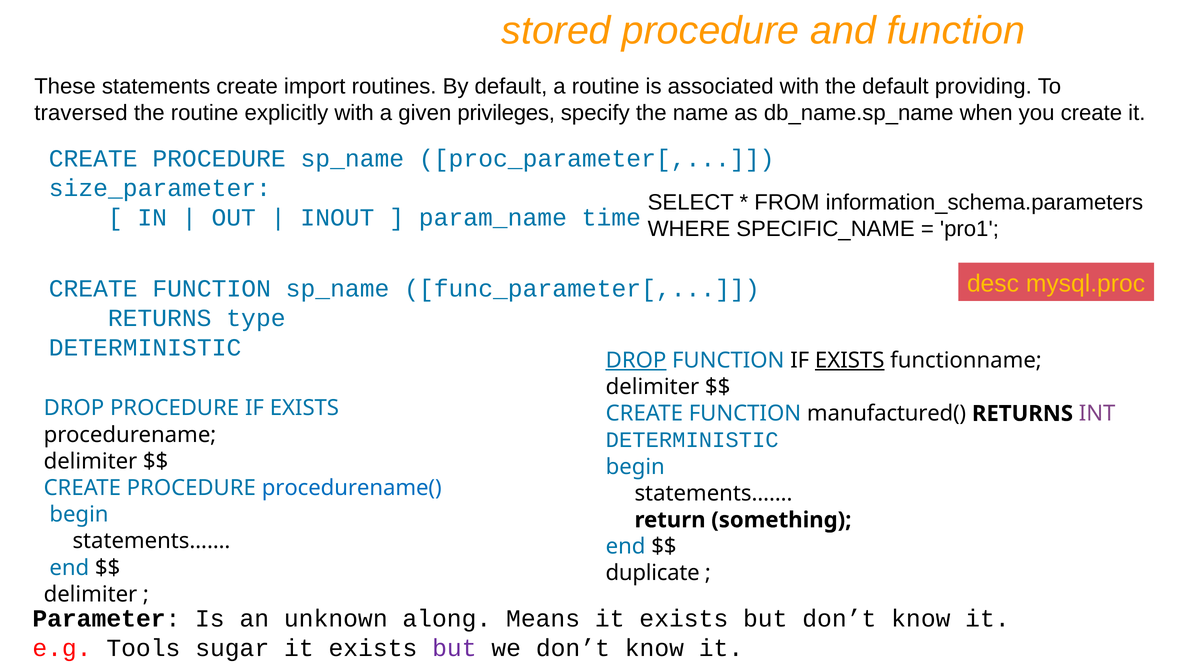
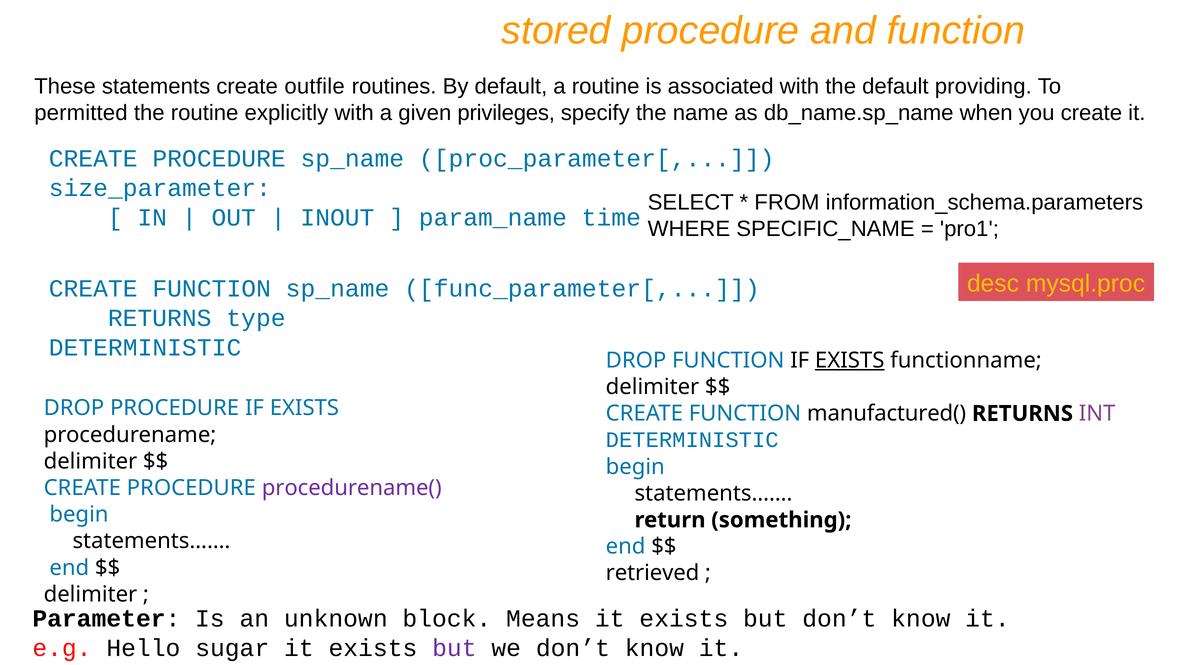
import: import -> outfile
traversed: traversed -> permitted
DROP at (636, 360) underline: present -> none
procedurename( colour: blue -> purple
duplicate: duplicate -> retrieved
along: along -> block
Tools: Tools -> Hello
